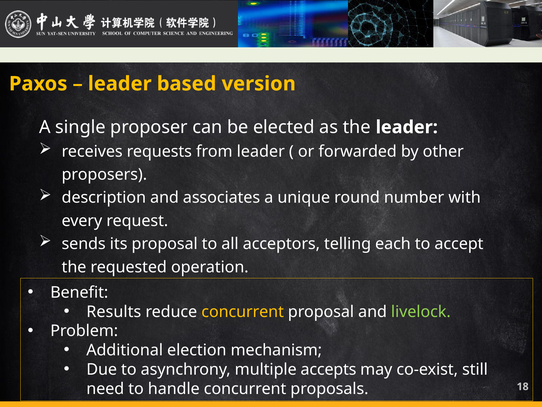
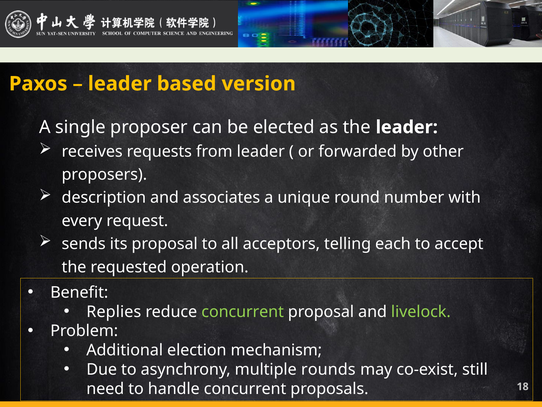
Results: Results -> Replies
concurrent at (243, 311) colour: yellow -> light green
accepts: accepts -> rounds
